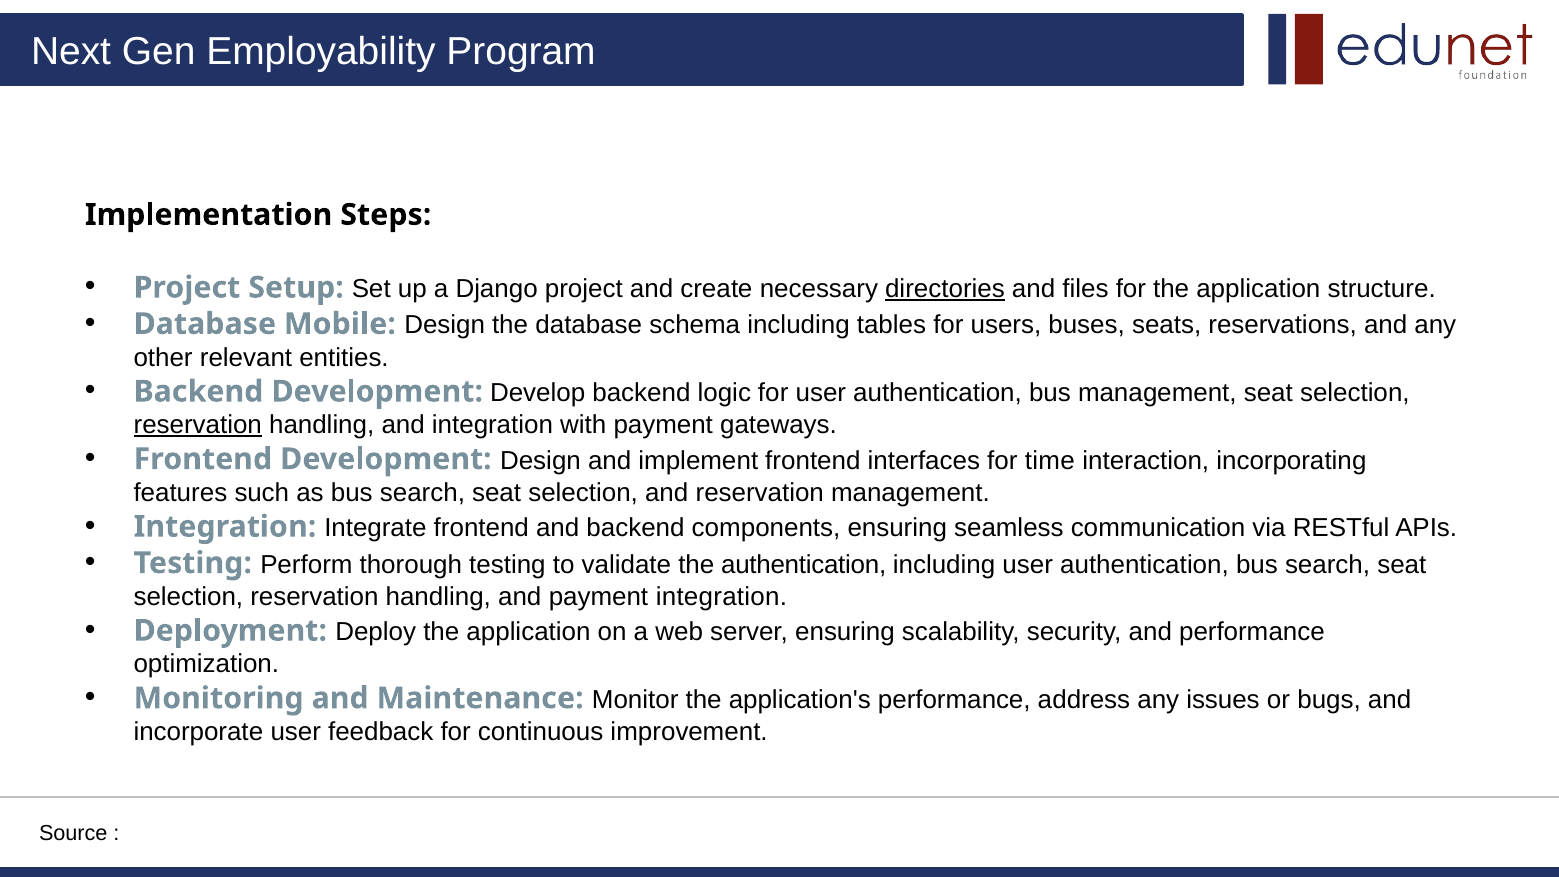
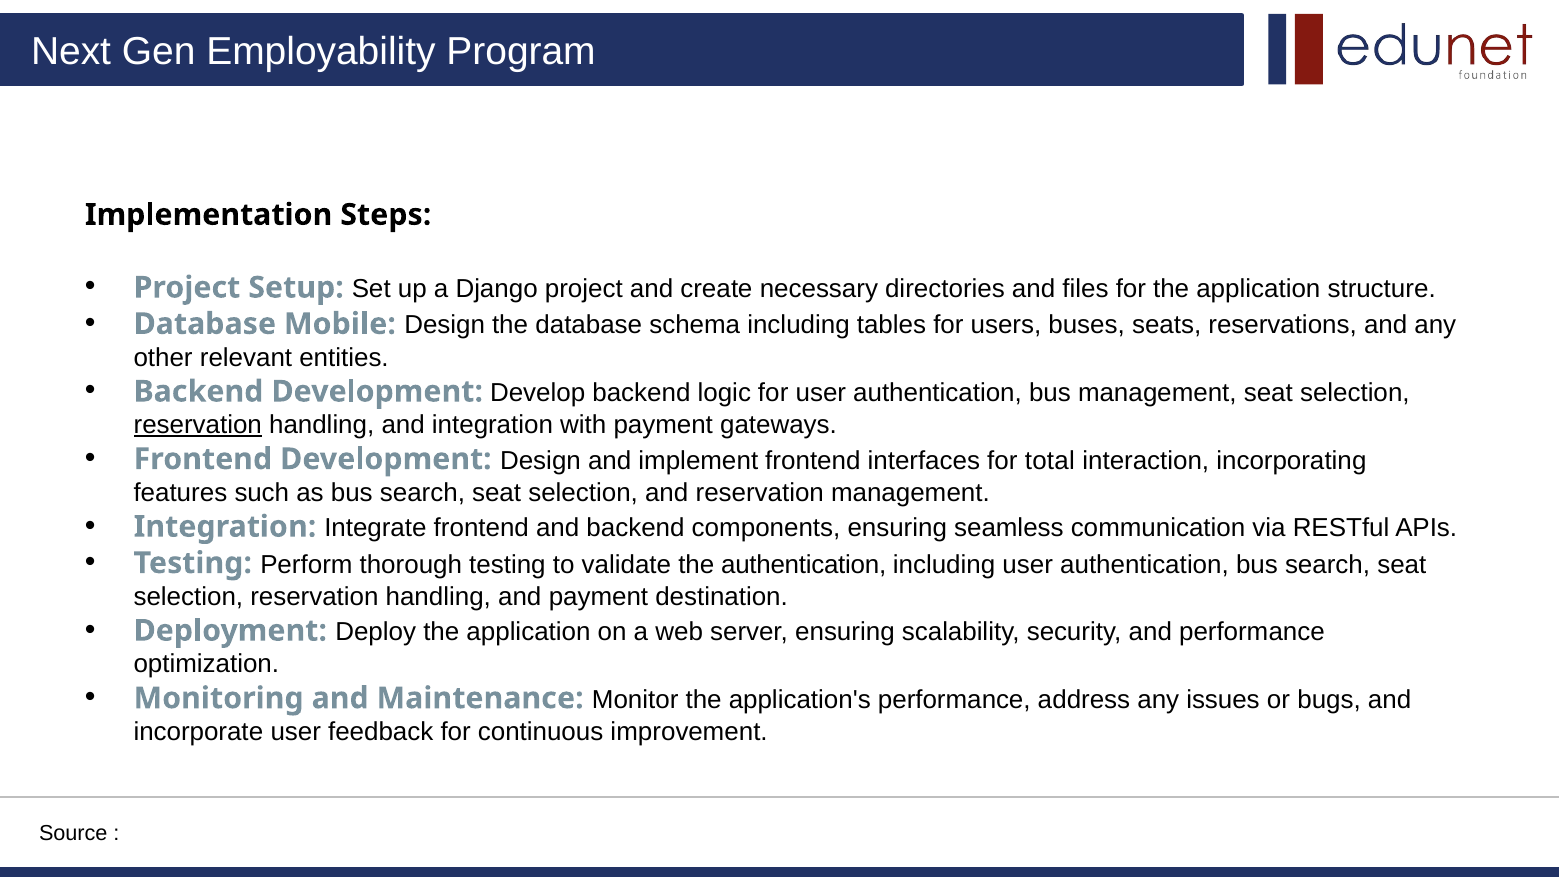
directories underline: present -> none
time: time -> total
payment integration: integration -> destination
